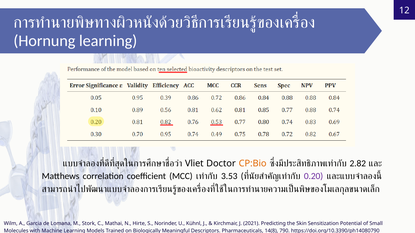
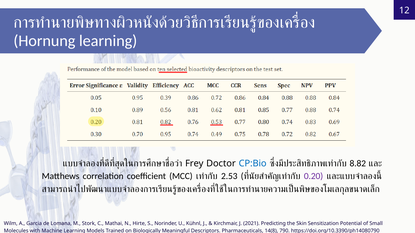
Vliet: Vliet -> Frey
CP:Bio colour: orange -> blue
2.82: 2.82 -> 8.82
3.53: 3.53 -> 2.53
